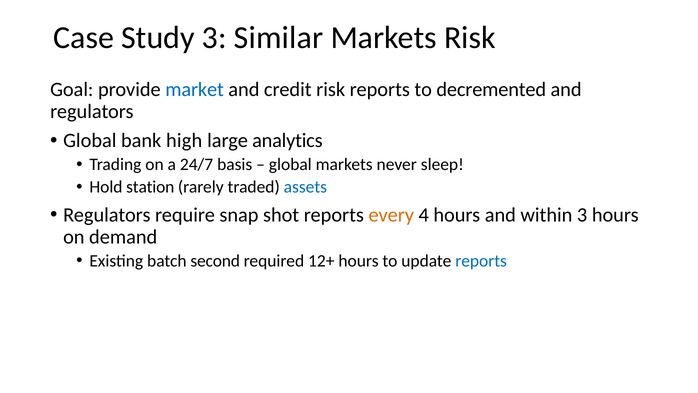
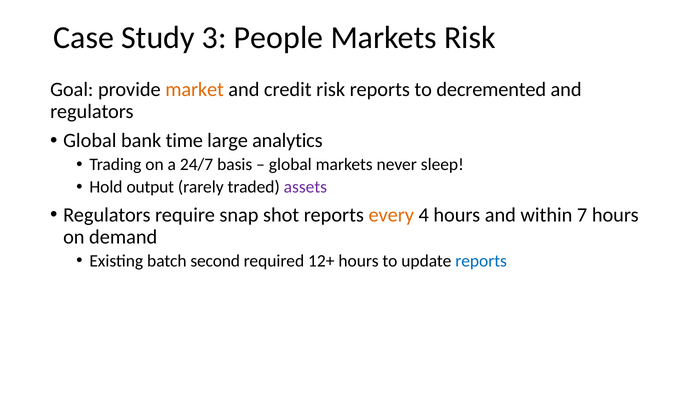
Similar: Similar -> People
market colour: blue -> orange
high: high -> time
station: station -> output
assets colour: blue -> purple
within 3: 3 -> 7
